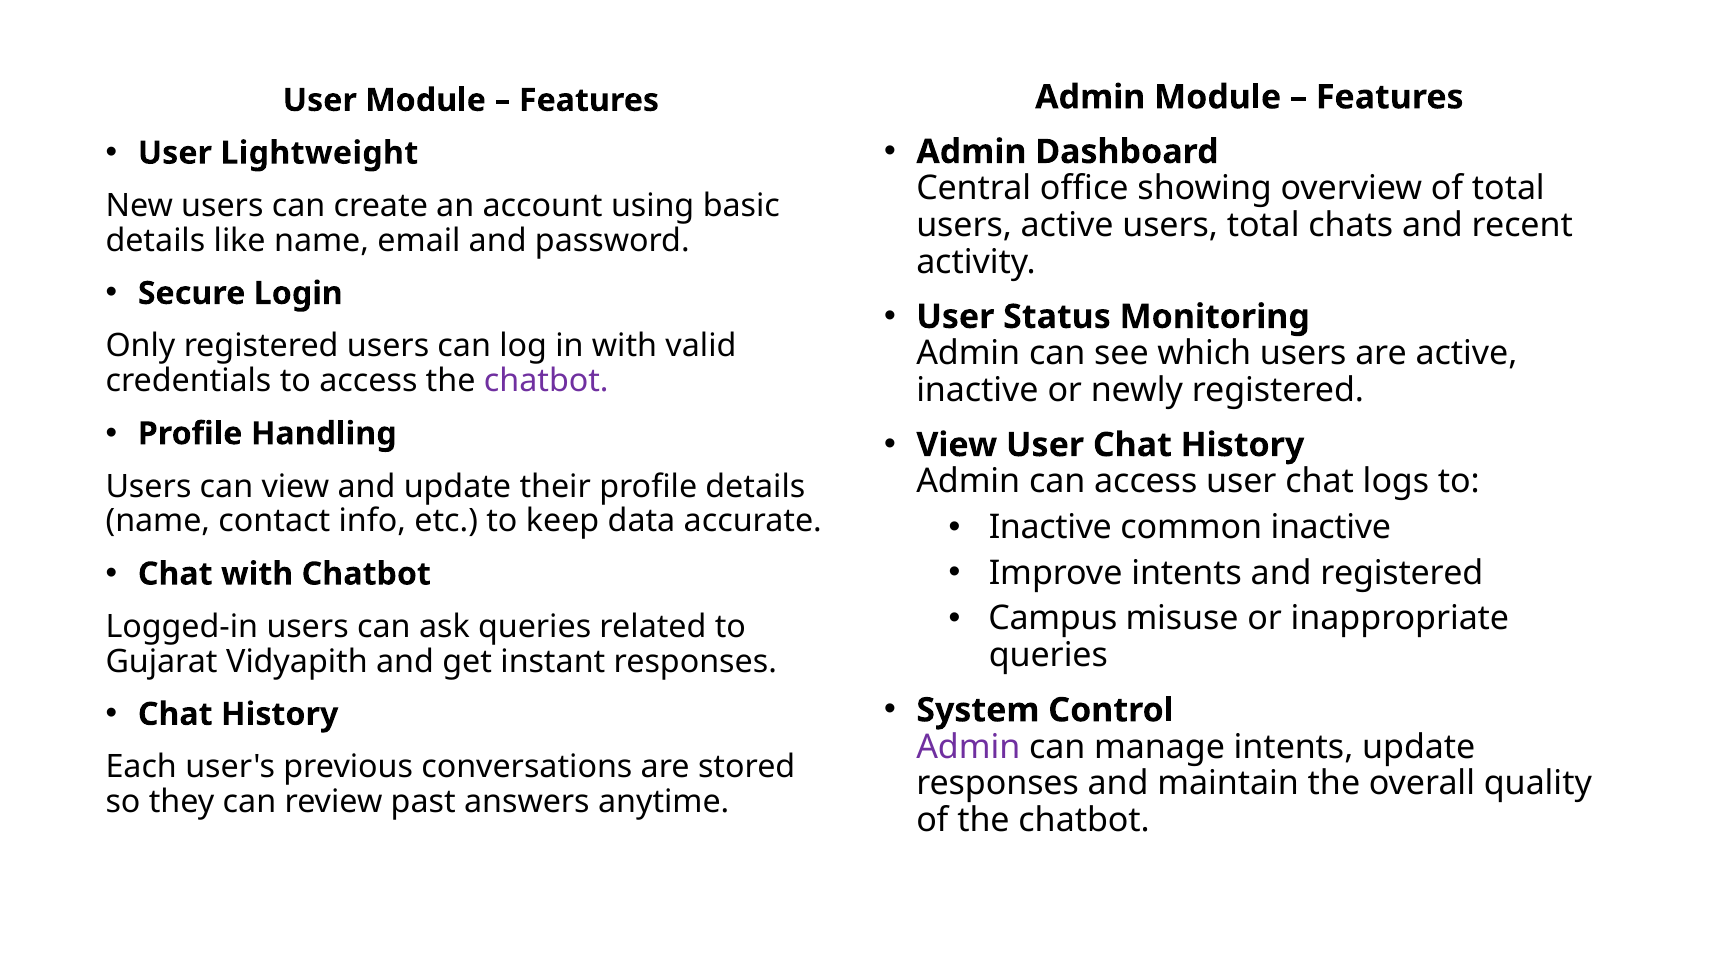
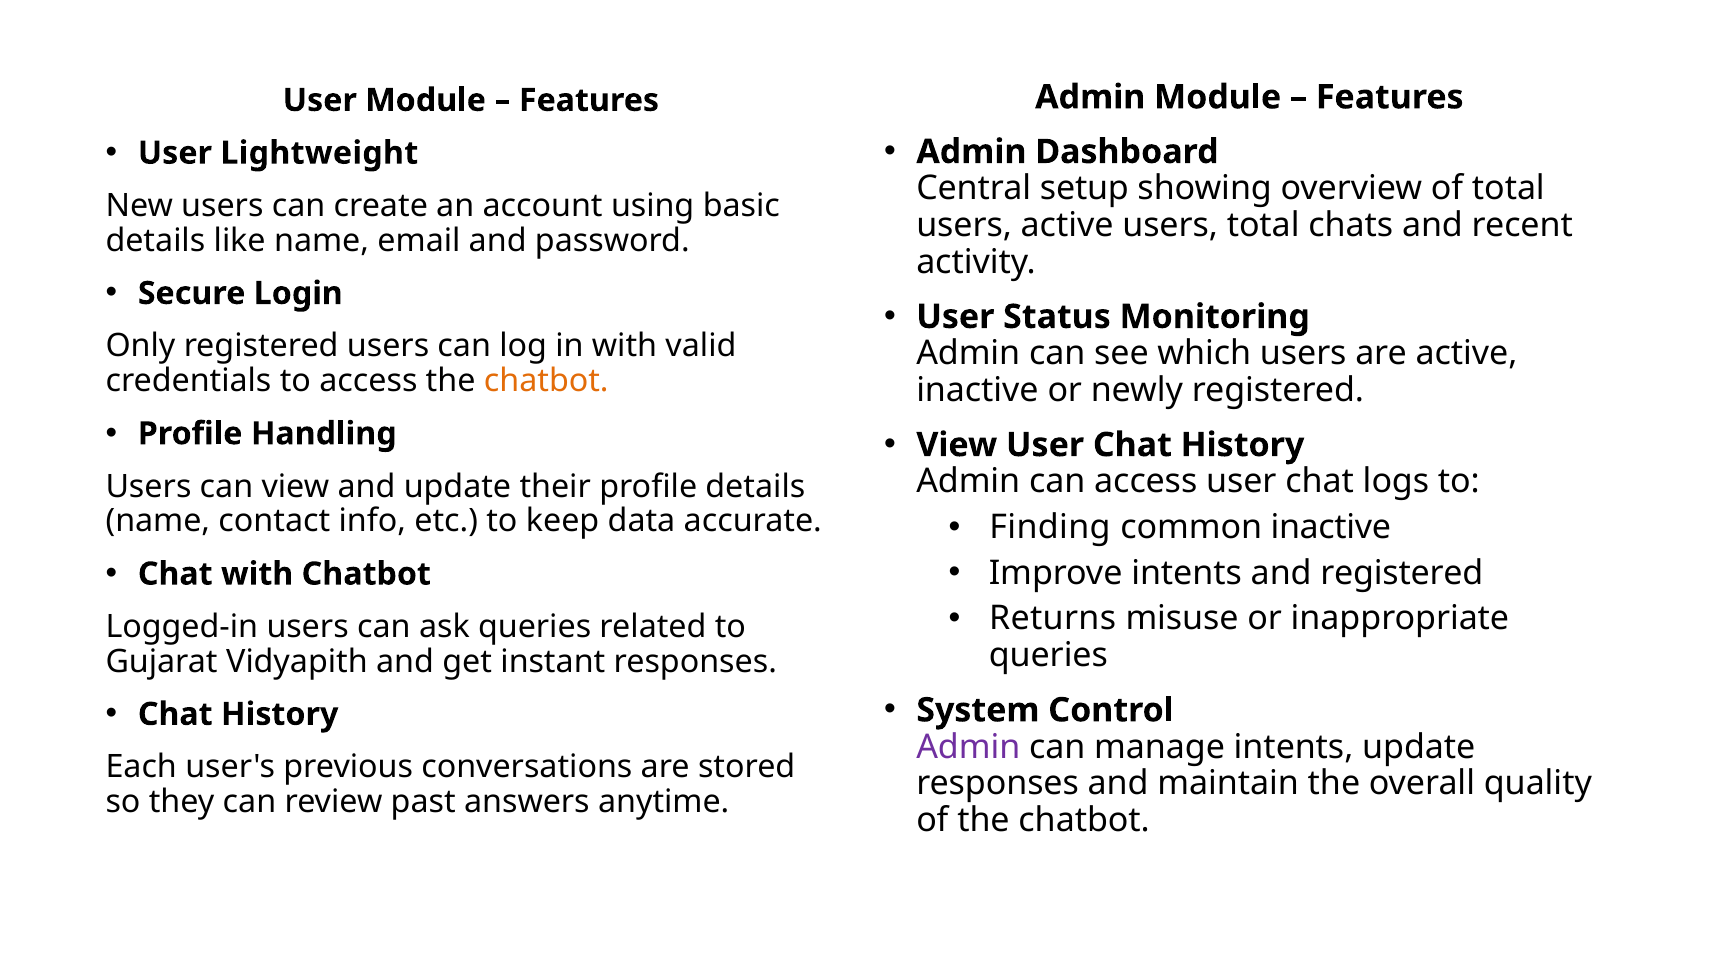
office: office -> setup
chatbot at (546, 381) colour: purple -> orange
Inactive at (1050, 528): Inactive -> Finding
Campus: Campus -> Returns
